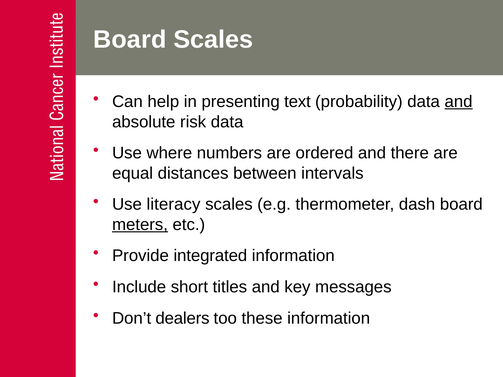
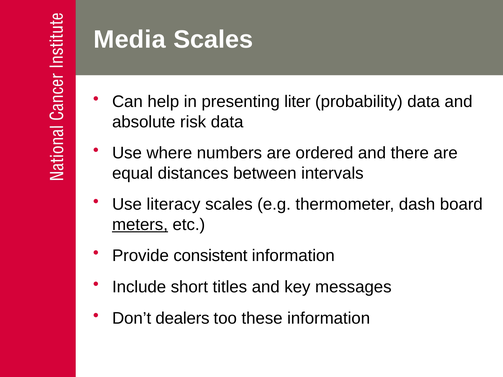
Board at (130, 39): Board -> Media
text: text -> liter
and at (459, 102) underline: present -> none
integrated: integrated -> consistent
